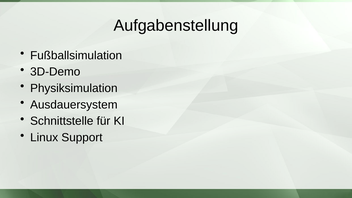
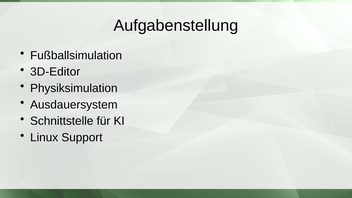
3D-Demo: 3D-Demo -> 3D-Editor
